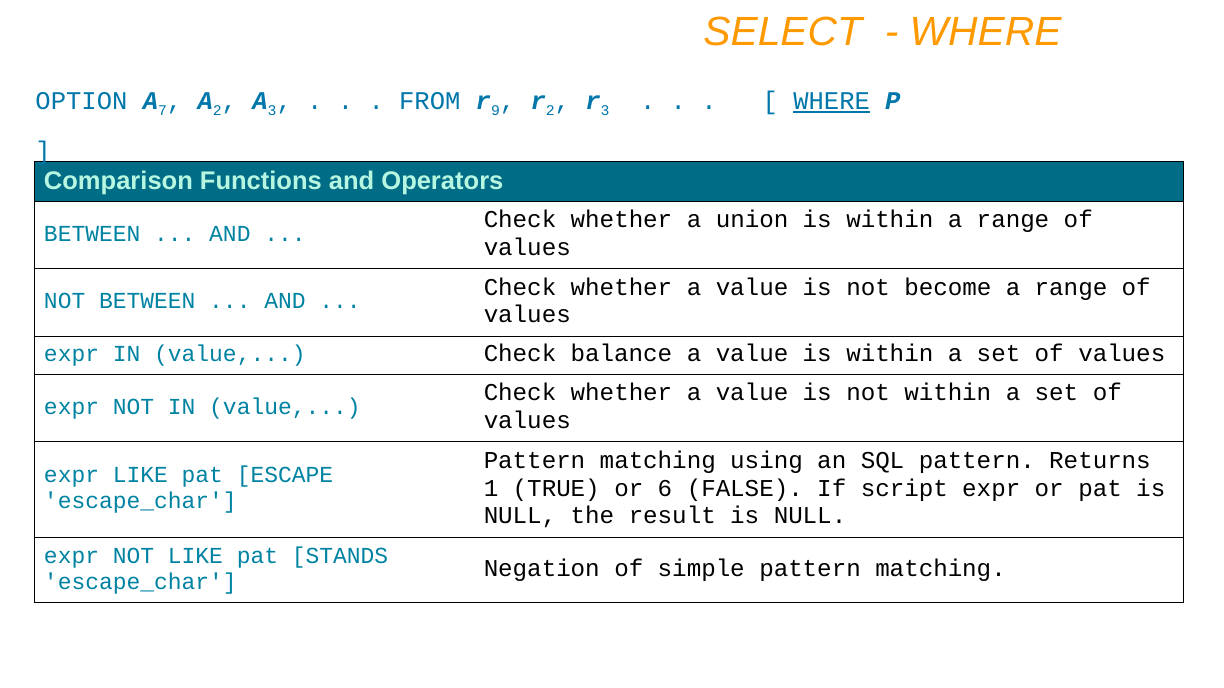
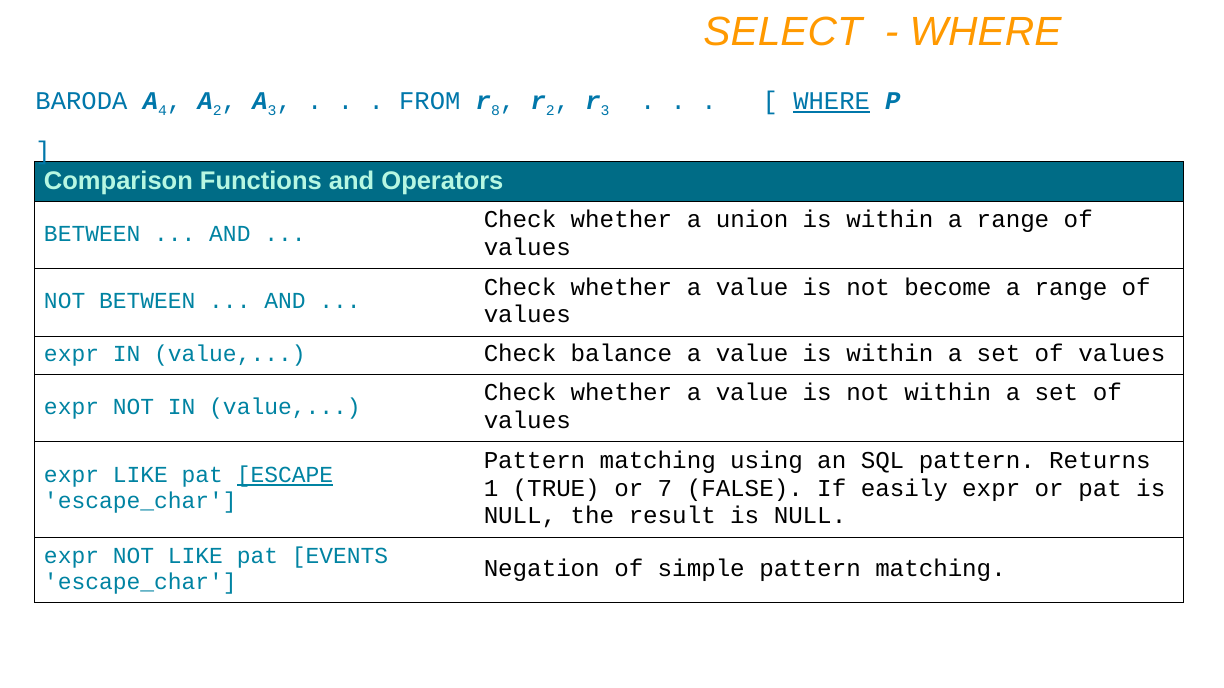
OPTION: OPTION -> BARODA
7: 7 -> 4
9: 9 -> 8
ESCAPE underline: none -> present
6: 6 -> 7
script: script -> easily
STANDS: STANDS -> EVENTS
